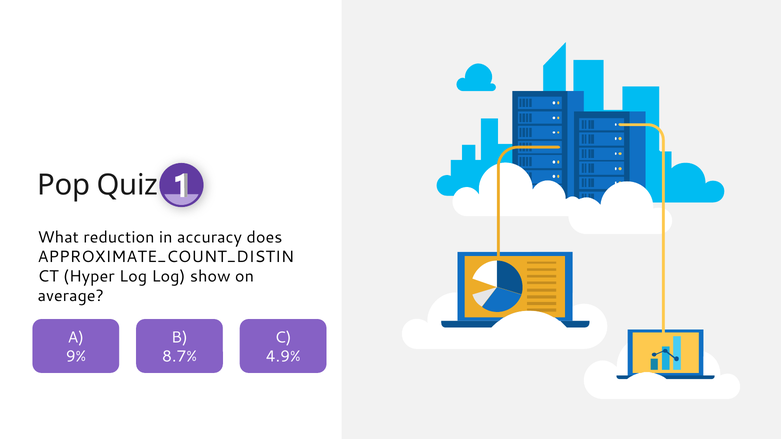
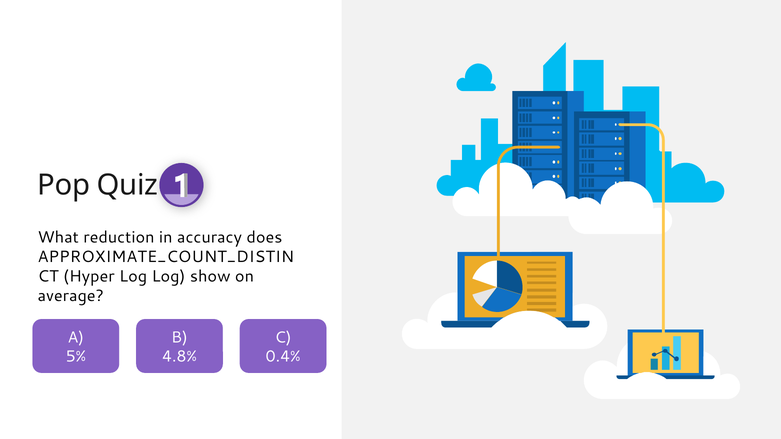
9%: 9% -> 5%
8.7%: 8.7% -> 4.8%
4.9%: 4.9% -> 0.4%
